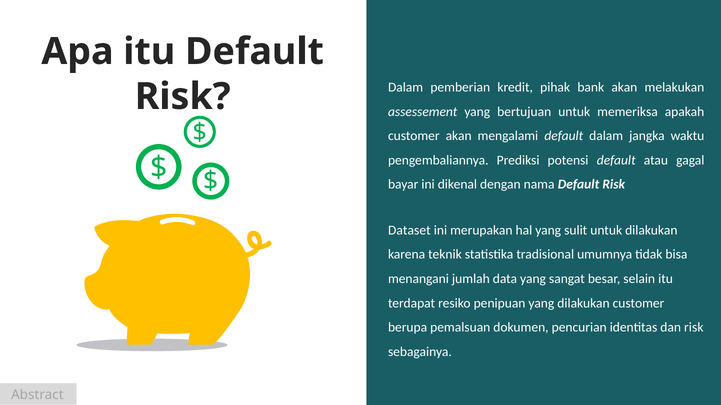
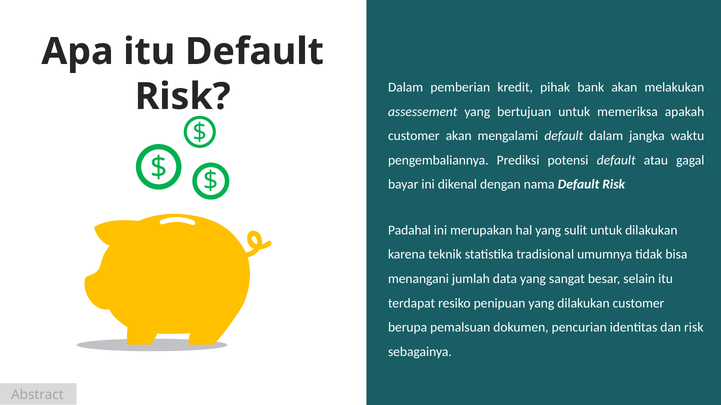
Dataset: Dataset -> Padahal
